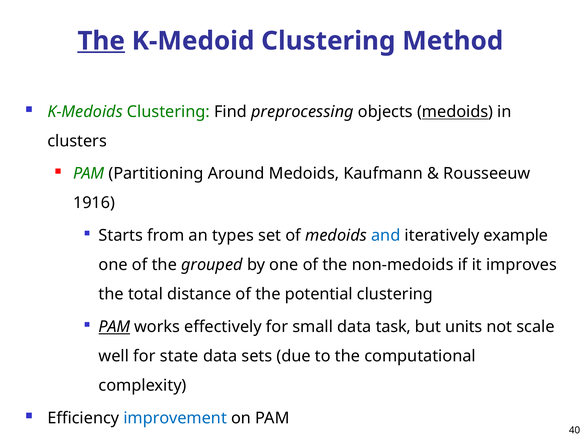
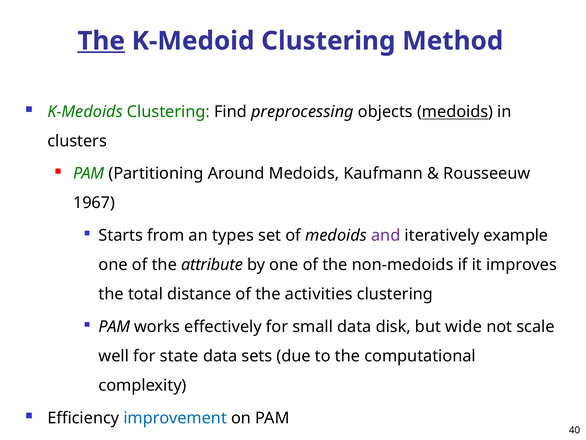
1916: 1916 -> 1967
and colour: blue -> purple
grouped: grouped -> attribute
potential: potential -> activities
PAM at (114, 326) underline: present -> none
task: task -> disk
units: units -> wide
